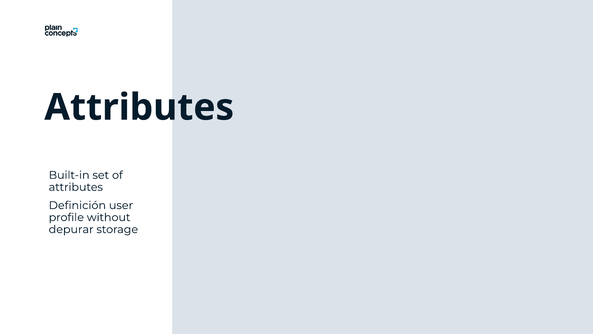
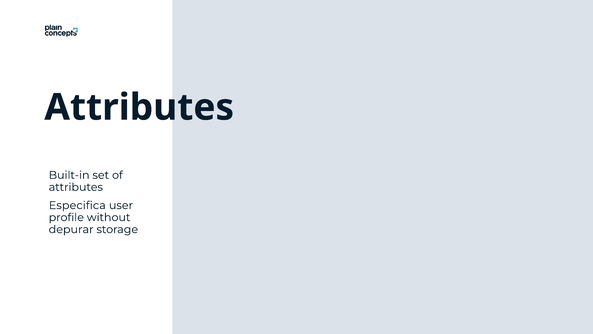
Definición: Definición -> Especifica
